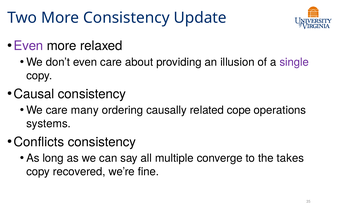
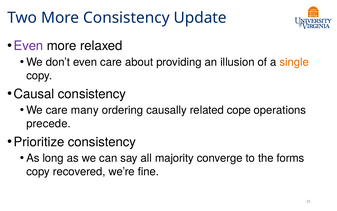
single colour: purple -> orange
systems: systems -> precede
Conflicts: Conflicts -> Prioritize
multiple: multiple -> majority
takes: takes -> forms
